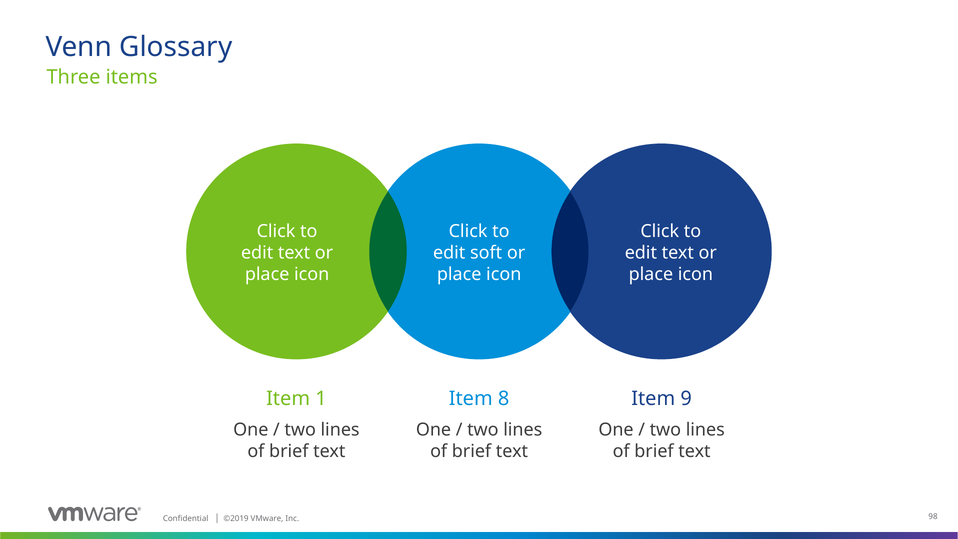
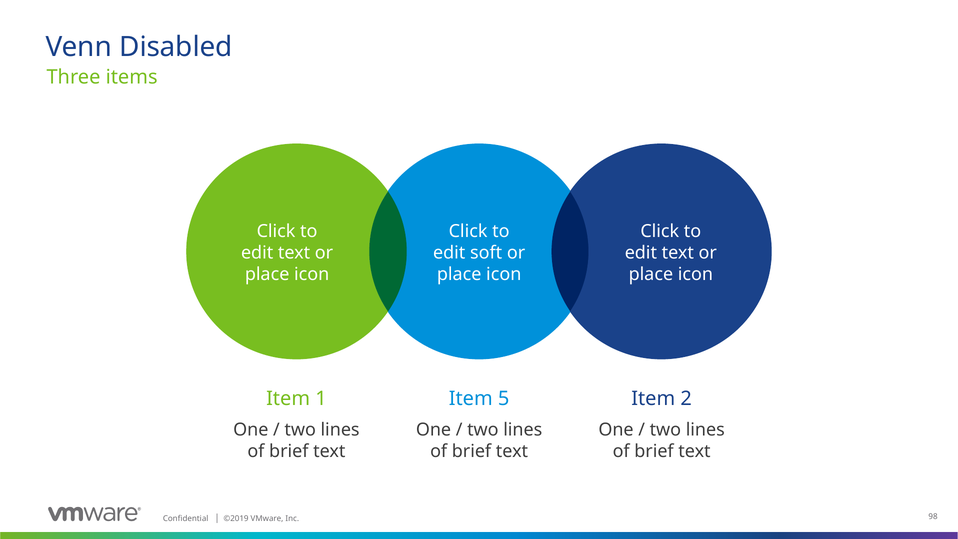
Glossary: Glossary -> Disabled
8: 8 -> 5
9: 9 -> 2
